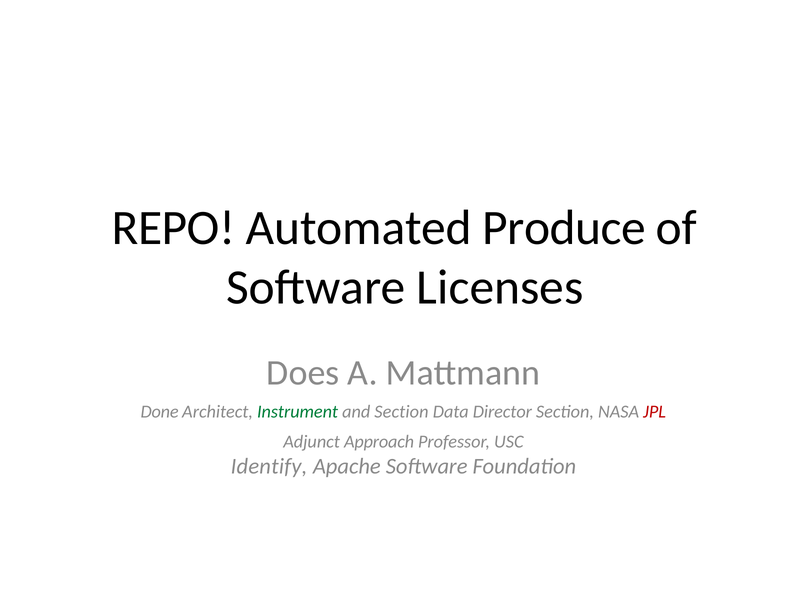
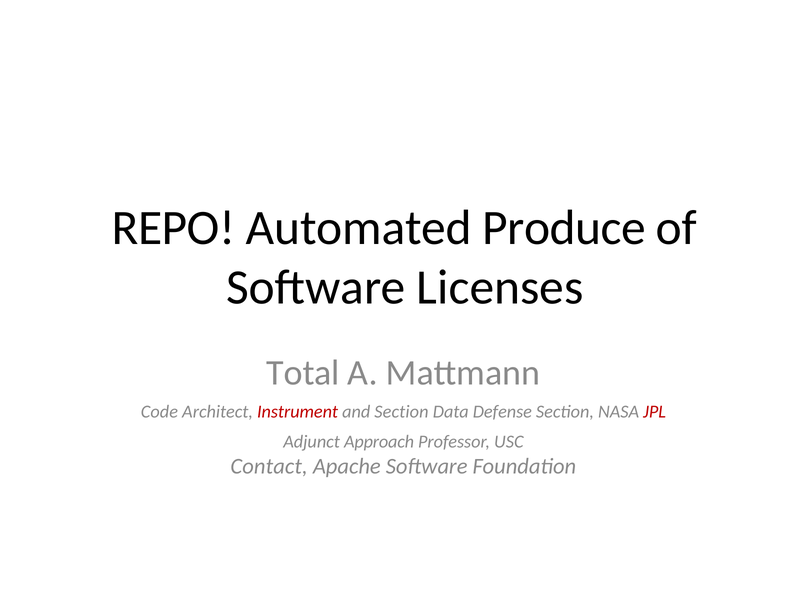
Does: Does -> Total
Done: Done -> Code
Instrument colour: green -> red
Director: Director -> Defense
Identify: Identify -> Contact
